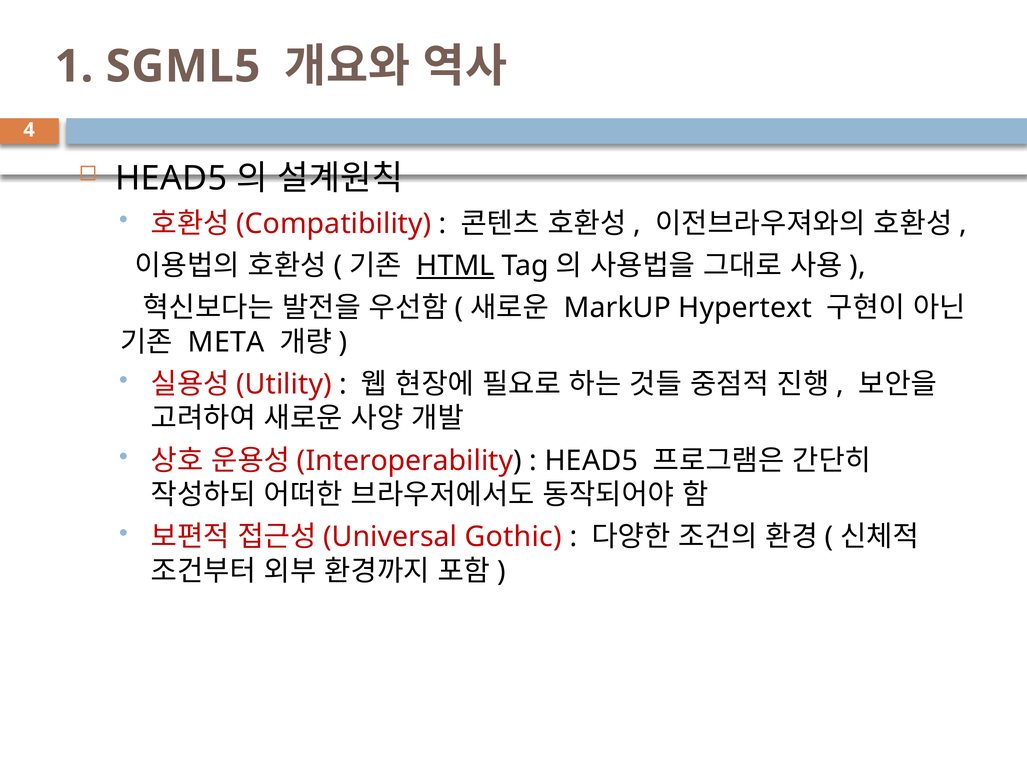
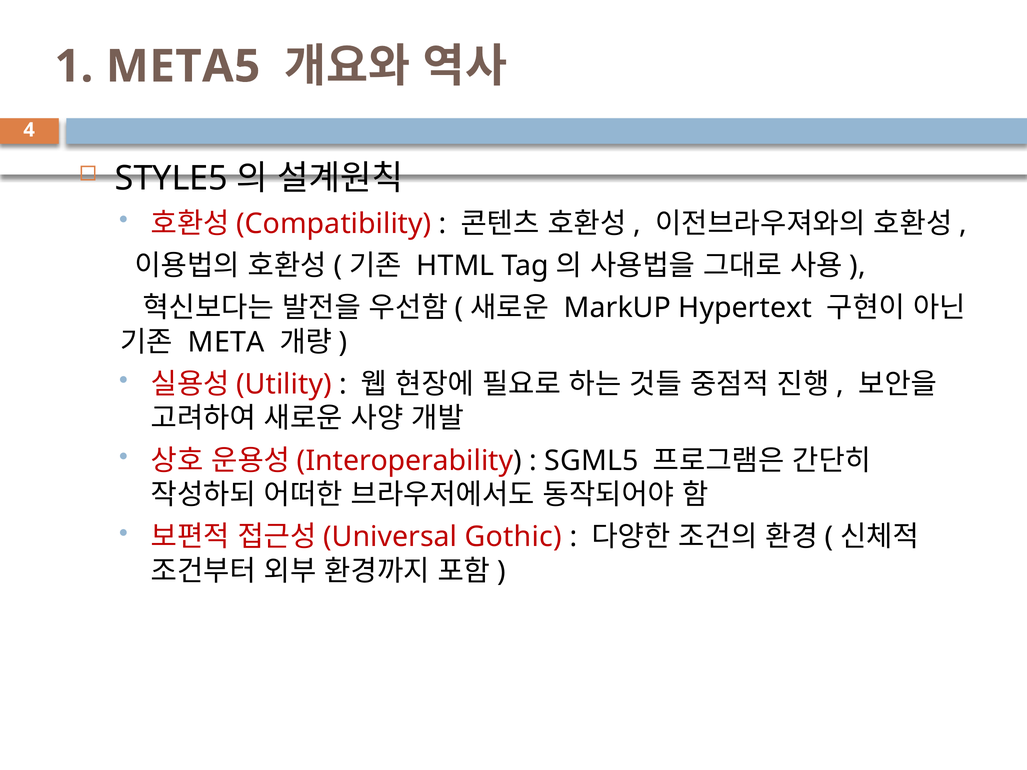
SGML5: SGML5 -> META5
HEAD5 at (171, 179): HEAD5 -> STYLE5
HTML underline: present -> none
HEAD5 at (591, 461): HEAD5 -> SGML5
